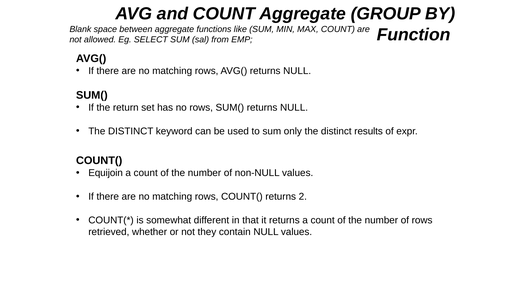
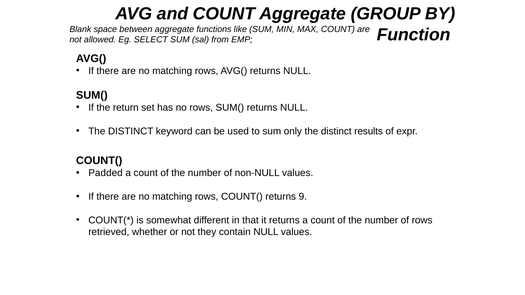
Equijoin: Equijoin -> Padded
2: 2 -> 9
